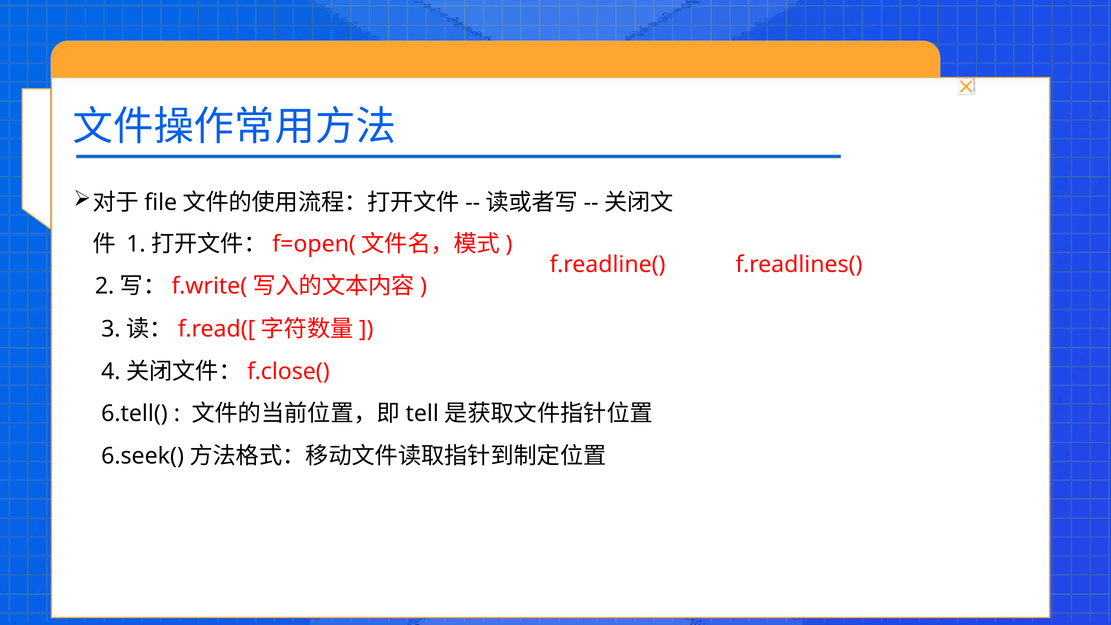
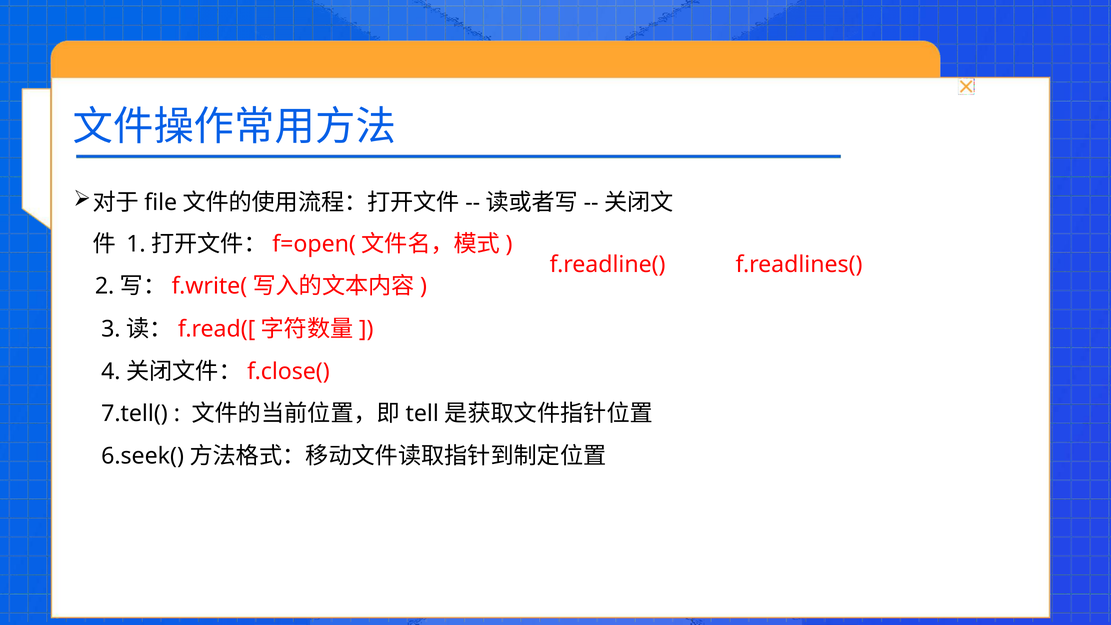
6.tell(: 6.tell( -> 7.tell(
